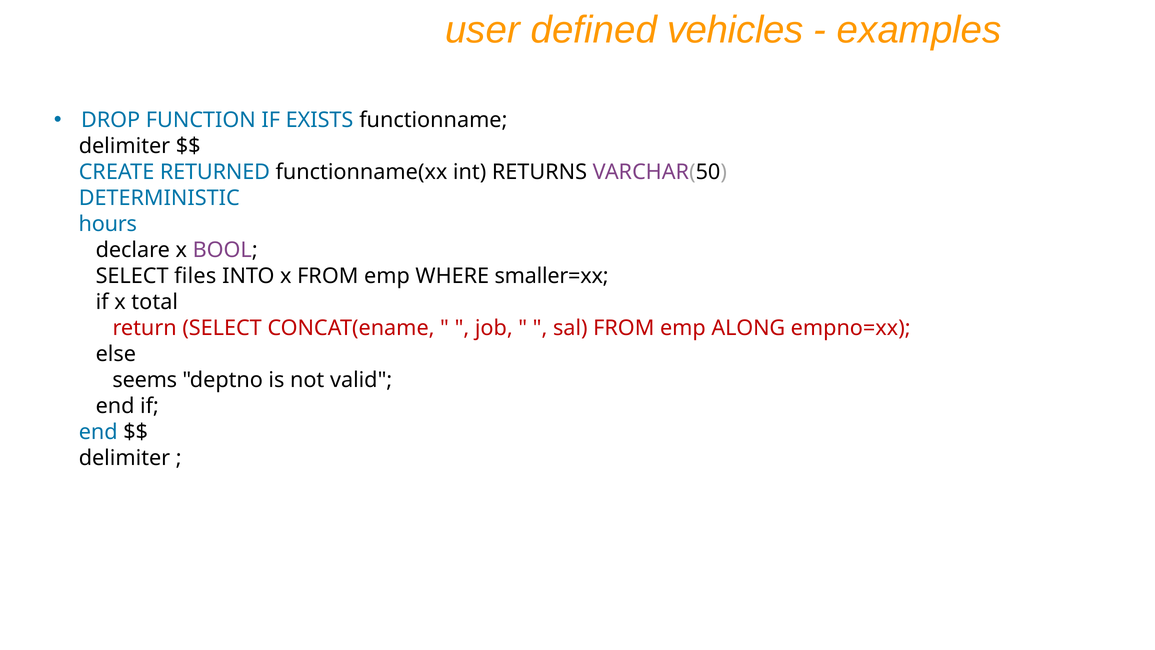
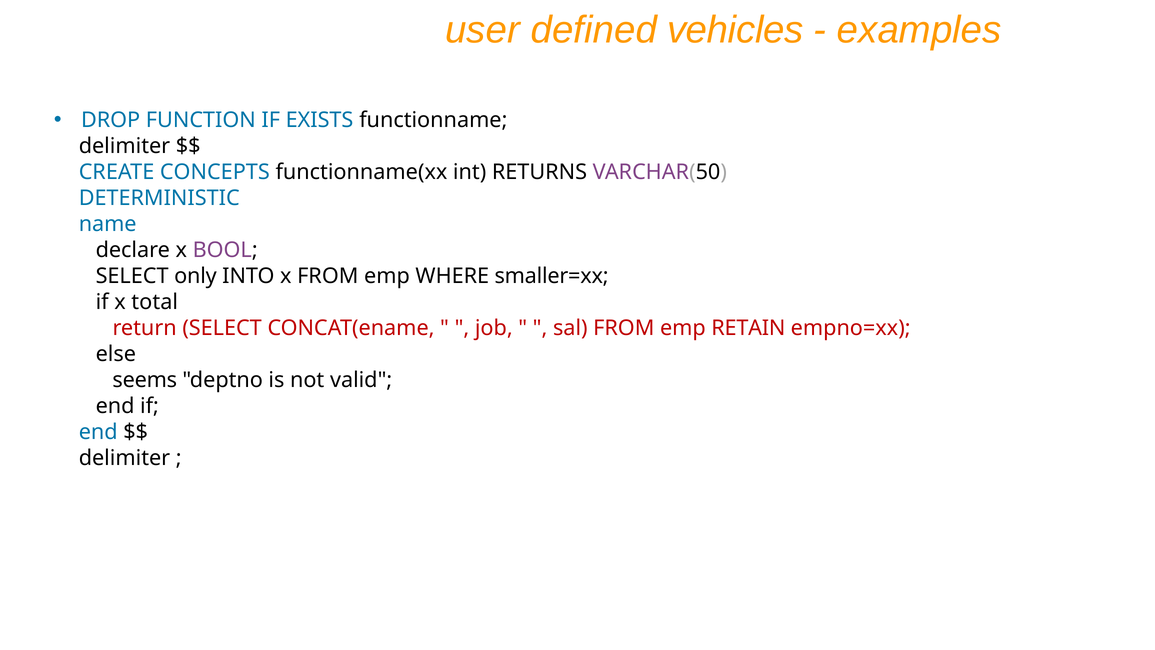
RETURNED: RETURNED -> CONCEPTS
hours: hours -> name
files: files -> only
ALONG: ALONG -> RETAIN
